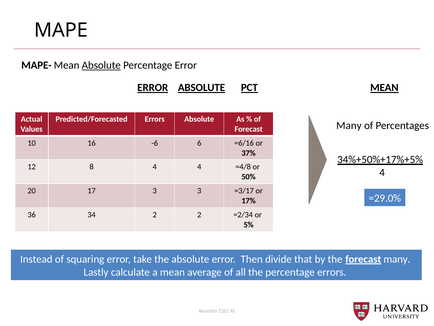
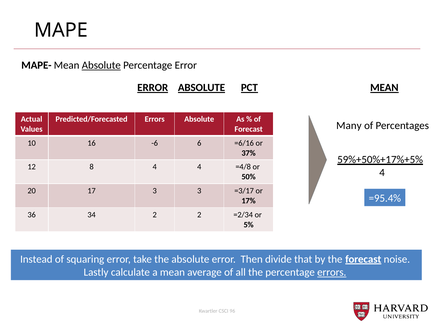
34%+50%+17%+5%: 34%+50%+17%+5% -> 59%+50%+17%+5%
=29.0%: =29.0% -> =95.4%
forecast many: many -> noise
errors at (332, 272) underline: none -> present
